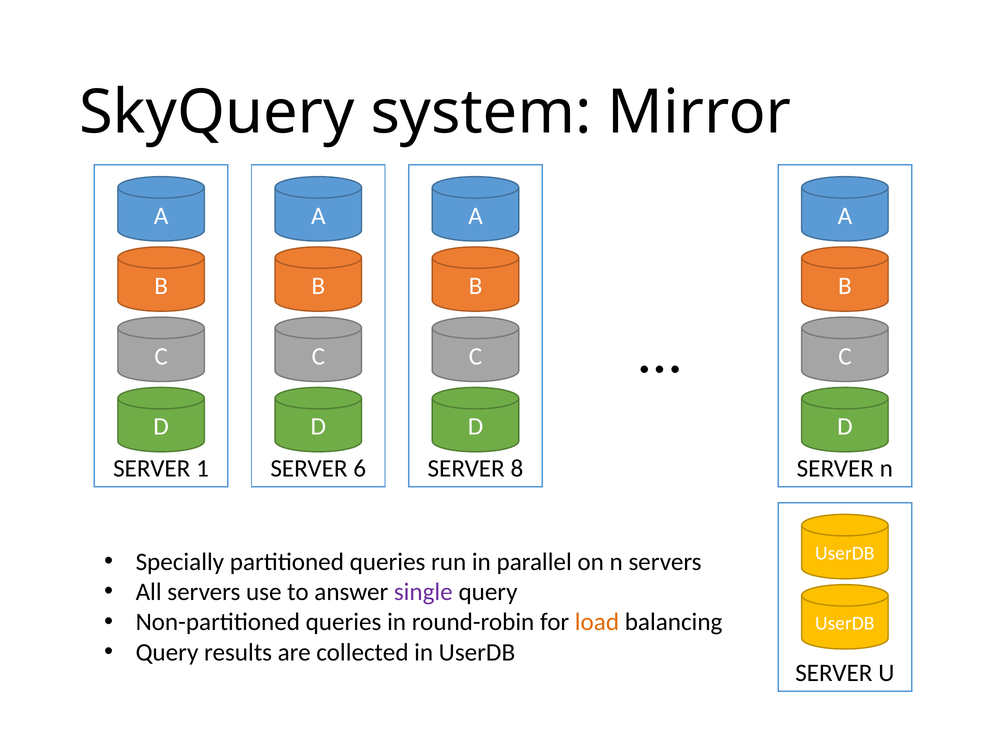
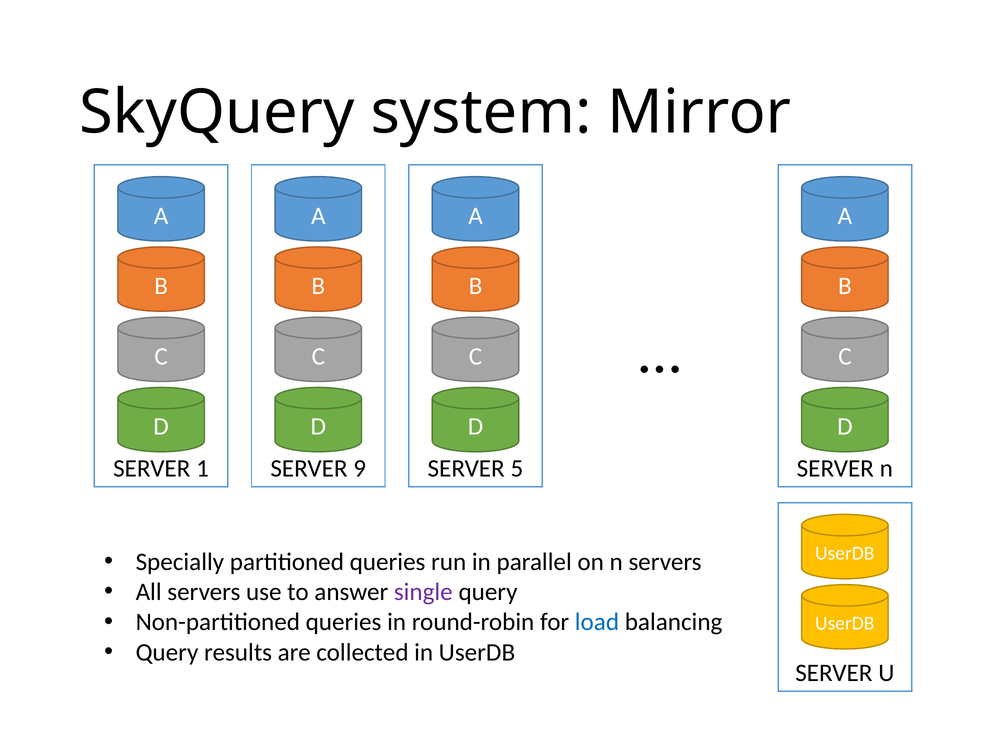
6: 6 -> 9
8: 8 -> 5
load colour: orange -> blue
